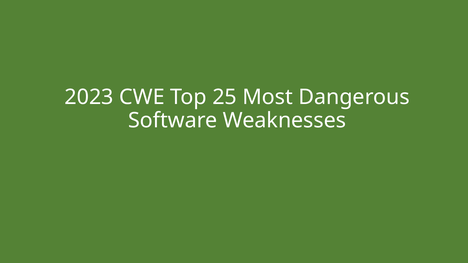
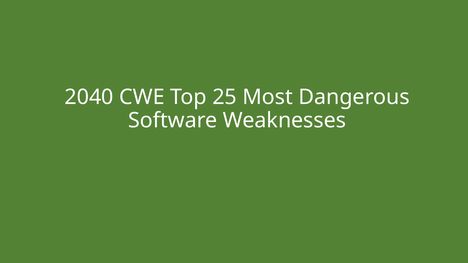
2023: 2023 -> 2040
